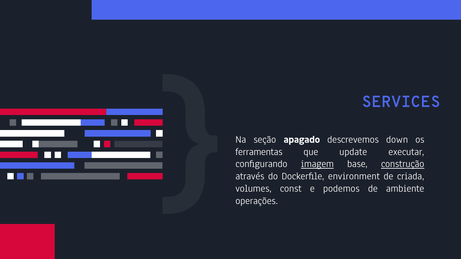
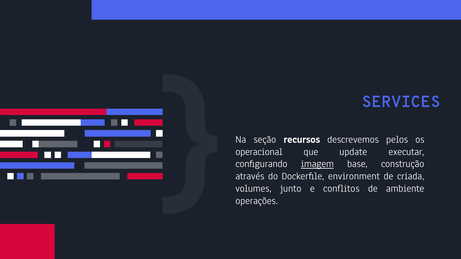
apagado: apagado -> recursos
down: down -> pelos
ferramentas: ferramentas -> operacional
construção underline: present -> none
const: const -> junto
podemos: podemos -> conflitos
